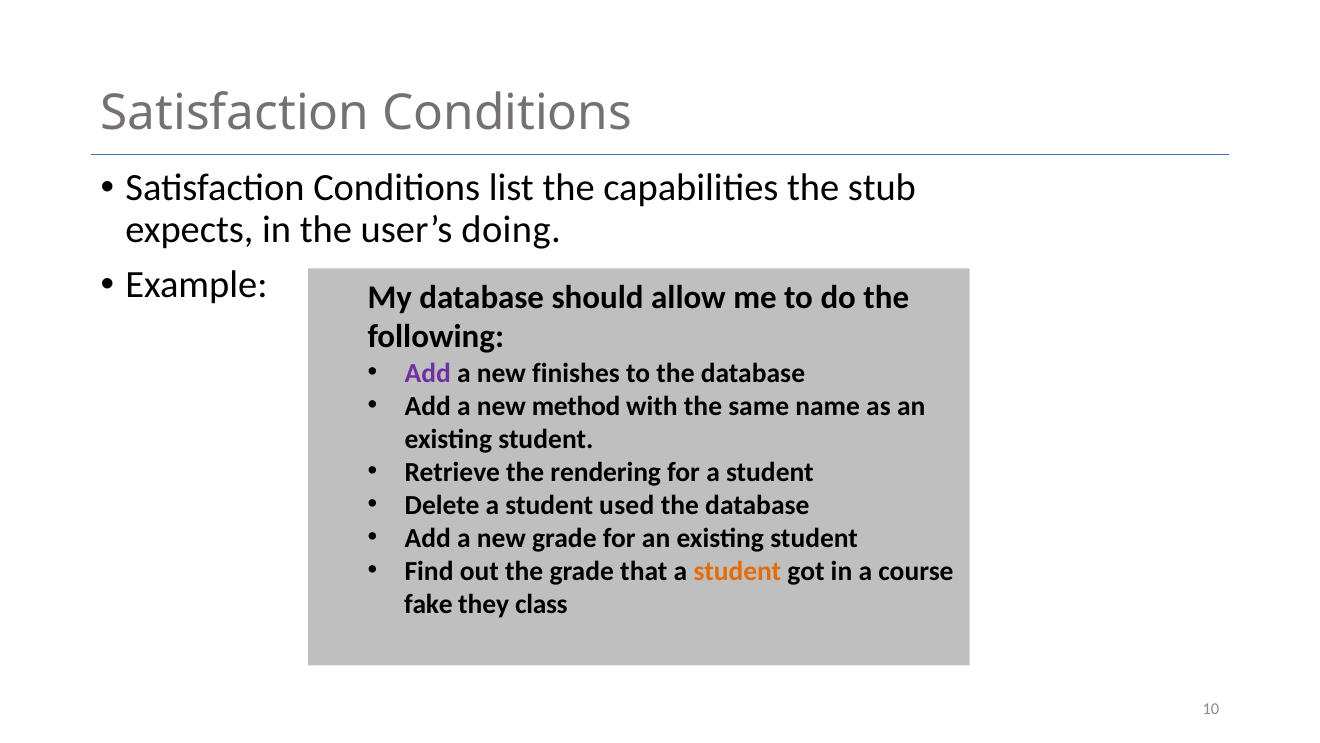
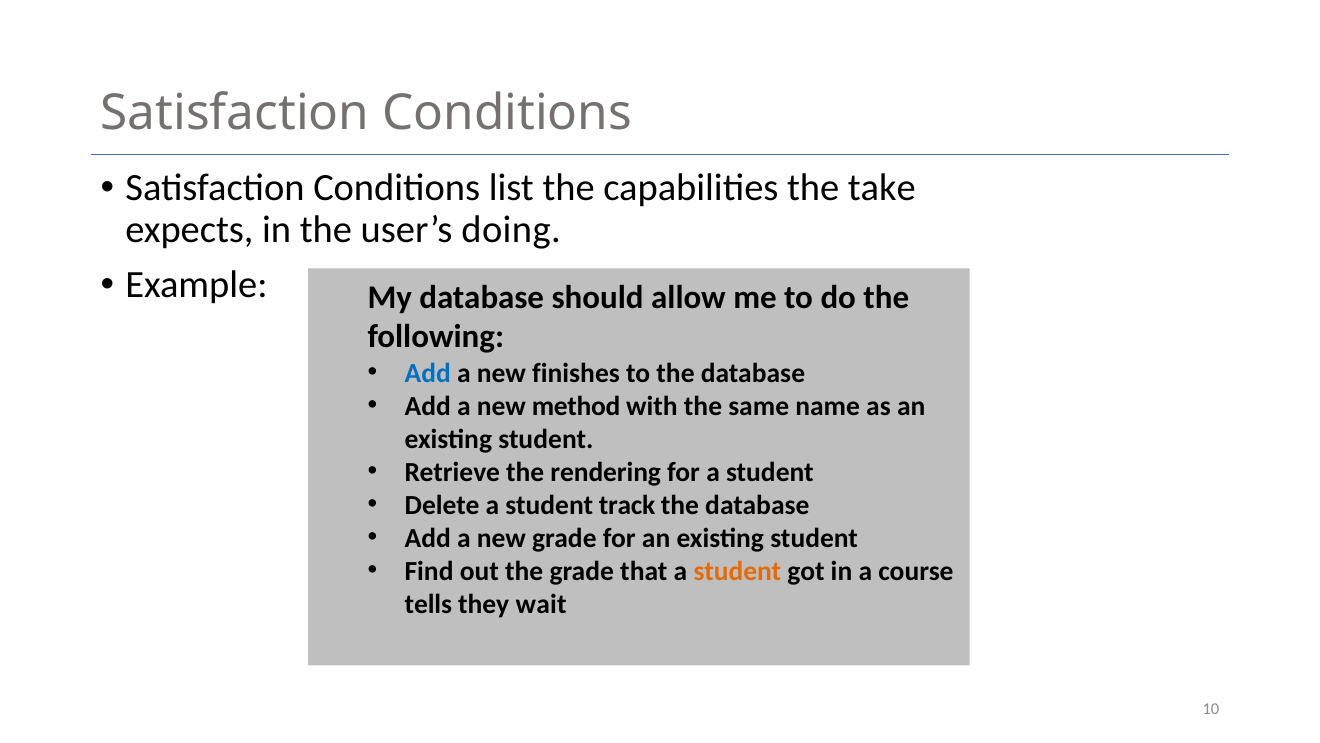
stub: stub -> take
Add at (428, 373) colour: purple -> blue
used: used -> track
fake: fake -> tells
class: class -> wait
